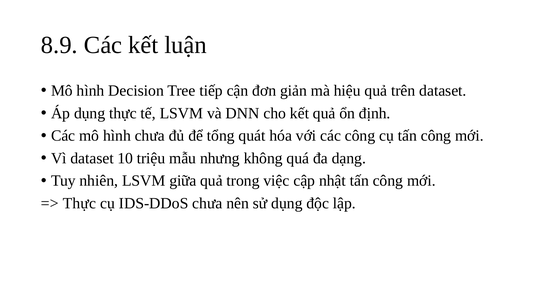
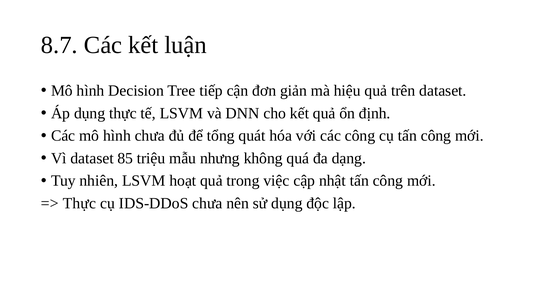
8.9: 8.9 -> 8.7
10: 10 -> 85
giữa: giữa -> hoạt
